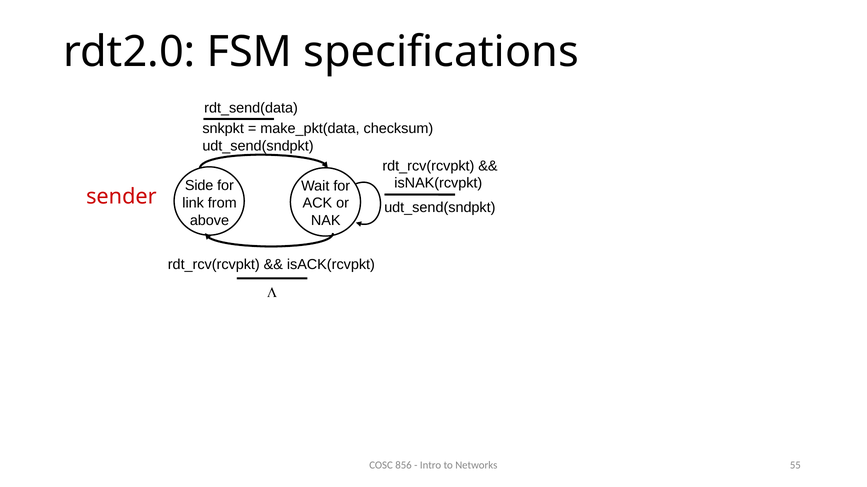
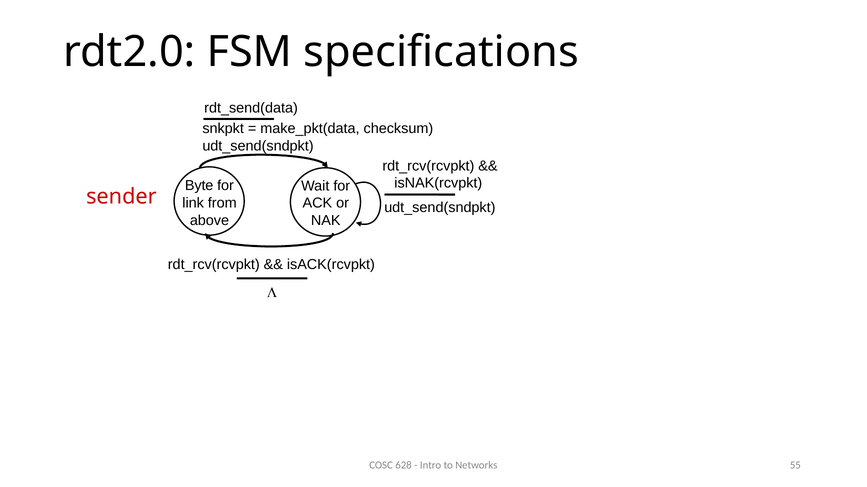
Side: Side -> Byte
856: 856 -> 628
